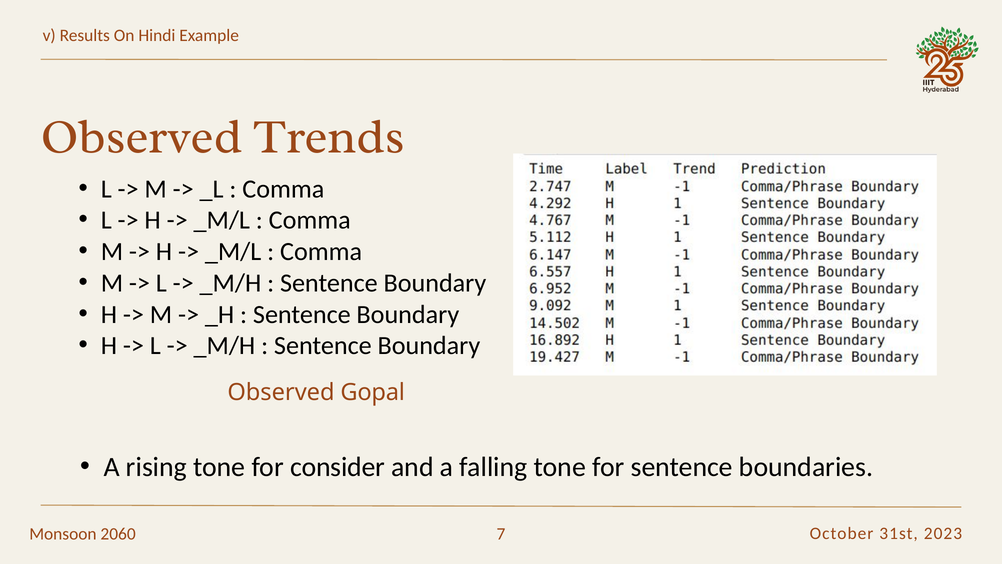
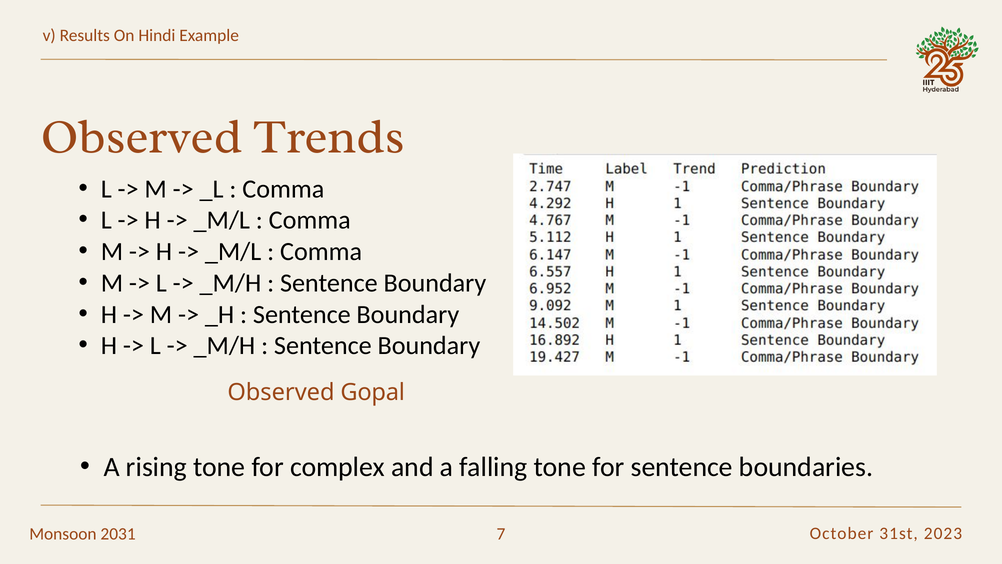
consider: consider -> complex
2060: 2060 -> 2031
